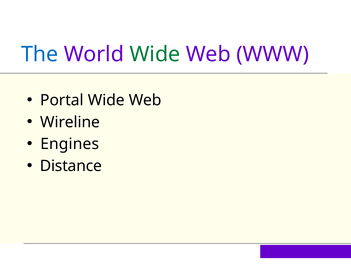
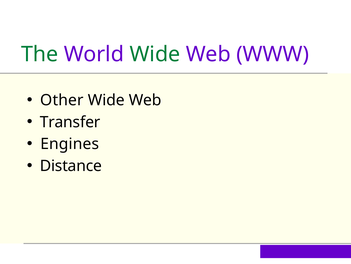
The colour: blue -> green
Portal: Portal -> Other
Wireline: Wireline -> Transfer
